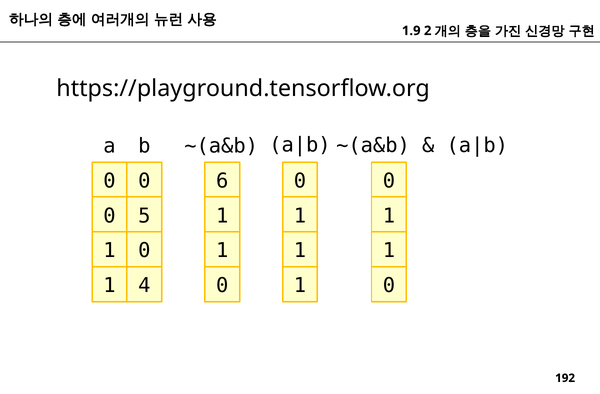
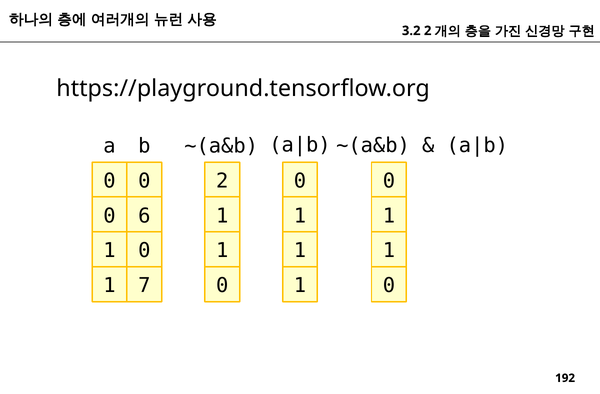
1.9: 1.9 -> 3.2
0 6: 6 -> 2
5: 5 -> 6
4: 4 -> 7
